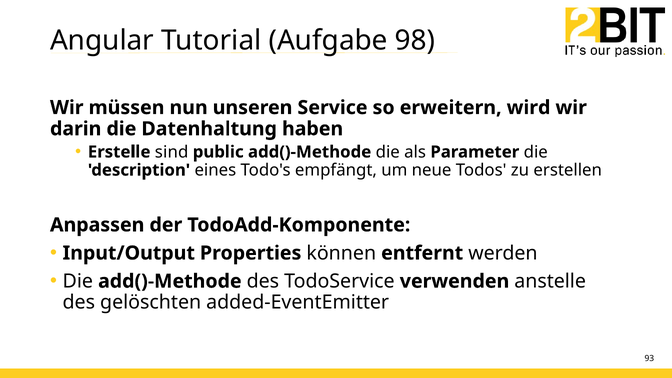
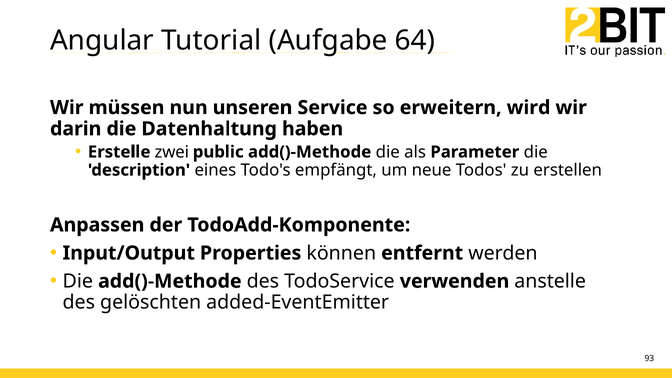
98: 98 -> 64
sind: sind -> zwei
